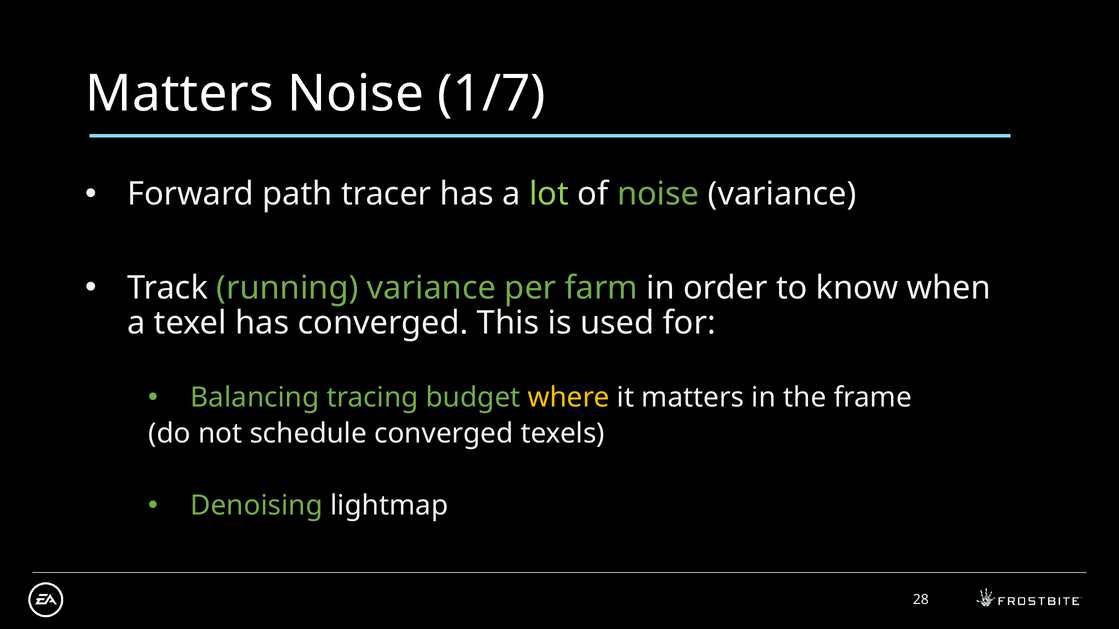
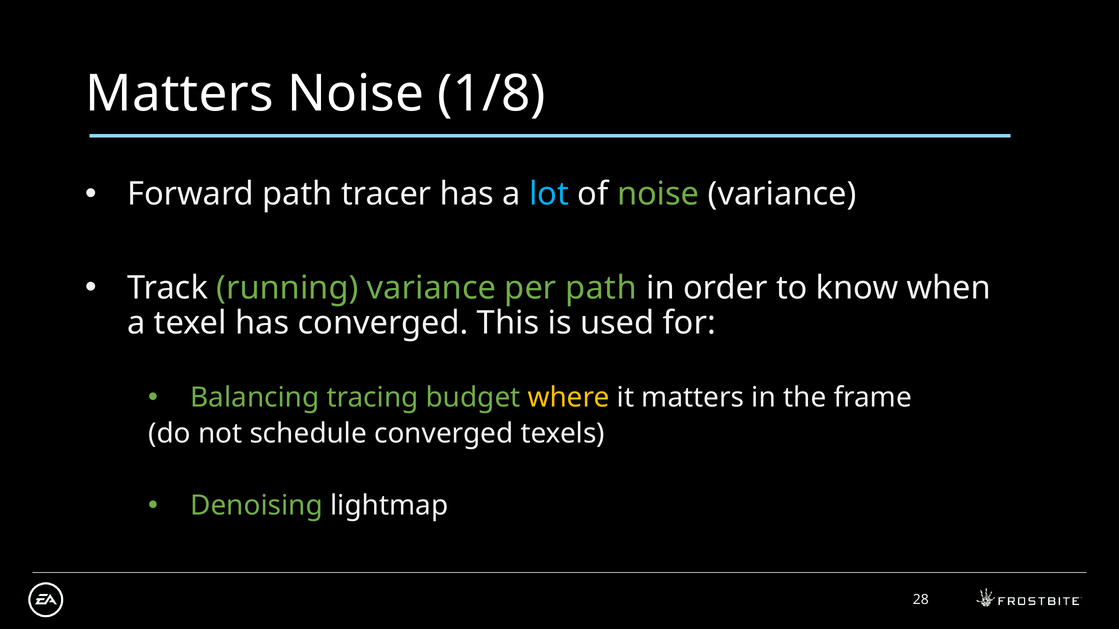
1/7: 1/7 -> 1/8
lot colour: light green -> light blue
per farm: farm -> path
